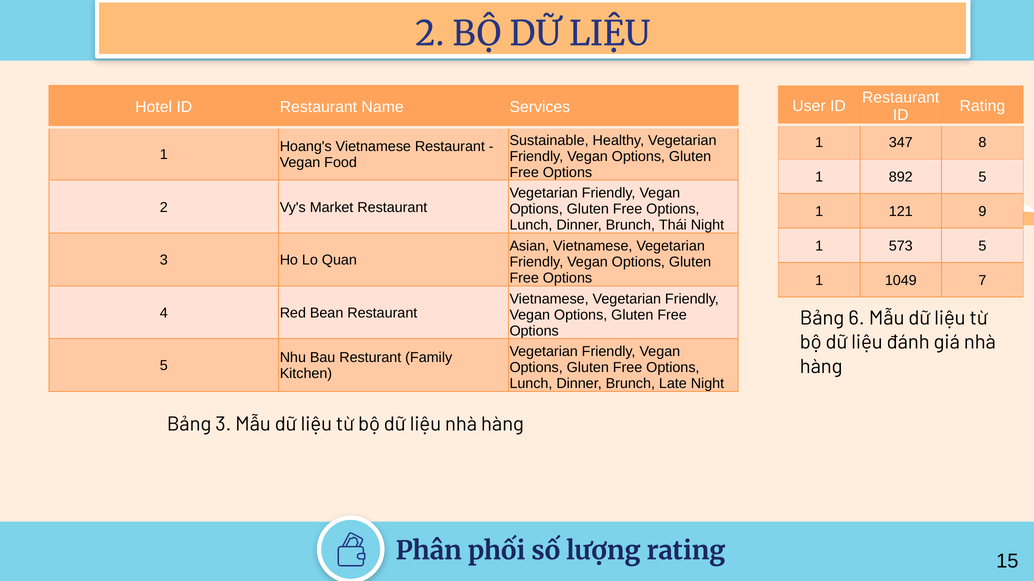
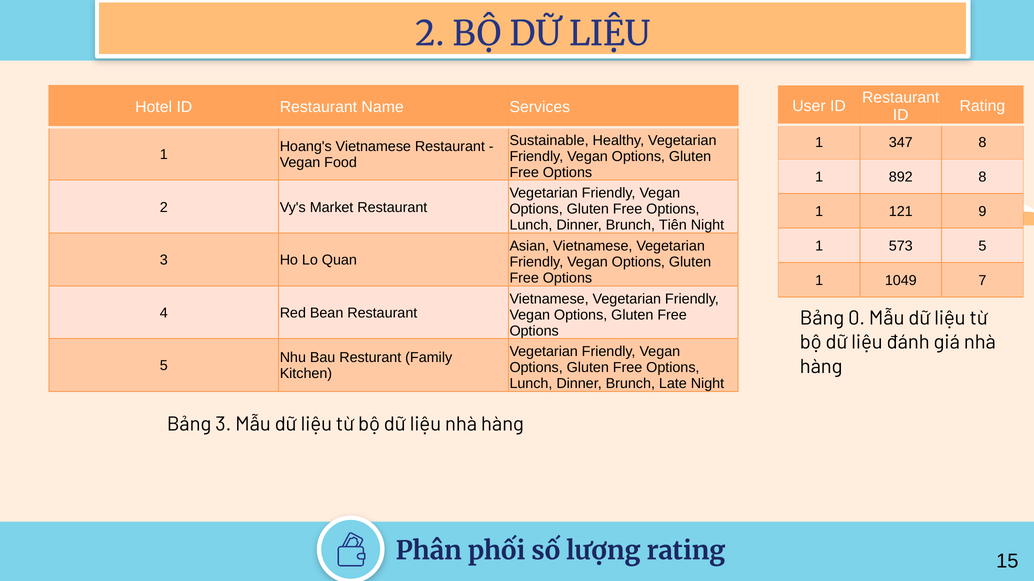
892 5: 5 -> 8
Thái: Thái -> Tiên
6: 6 -> 0
